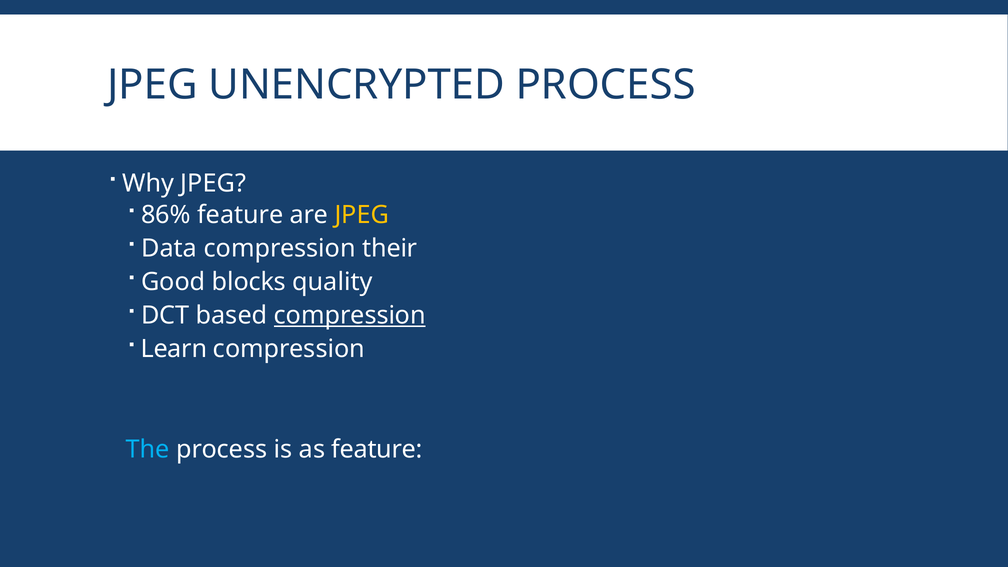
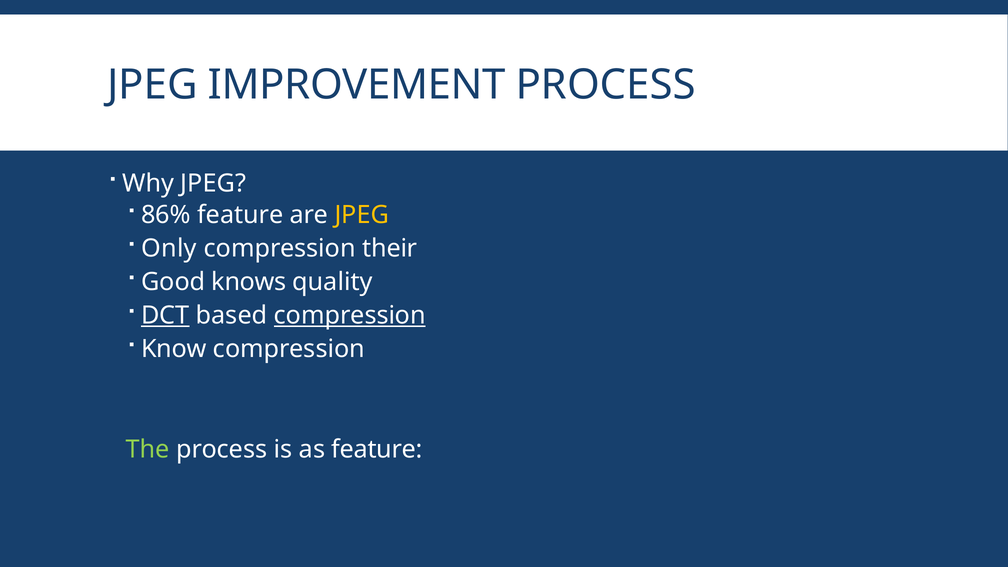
UNENCRYPTED: UNENCRYPTED -> IMPROVEMENT
Data: Data -> Only
blocks: blocks -> knows
DCT underline: none -> present
Learn: Learn -> Know
The colour: light blue -> light green
